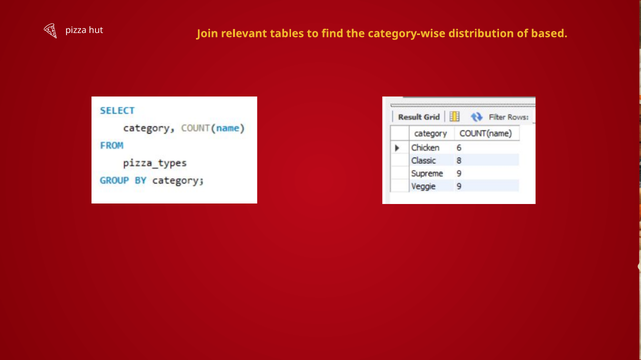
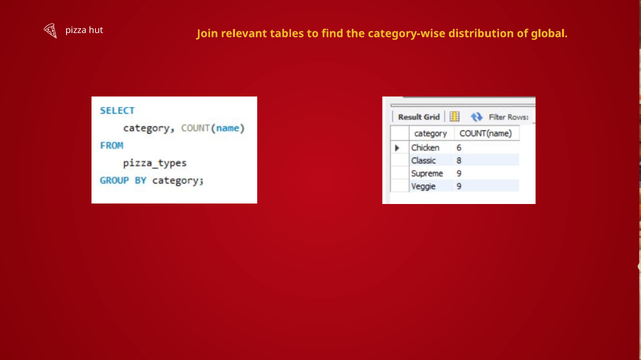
based: based -> global
